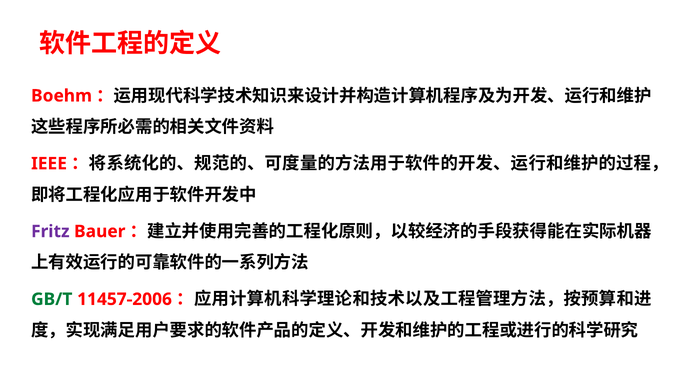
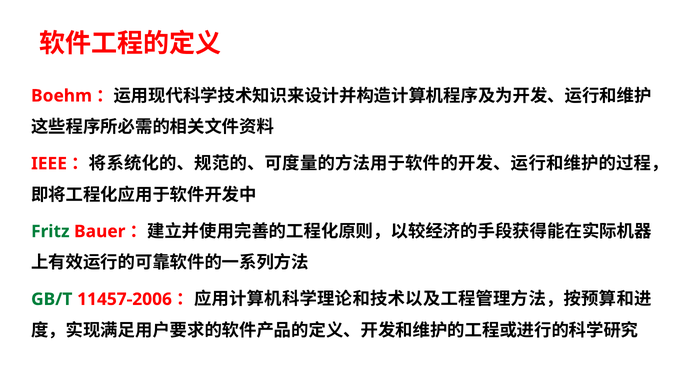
Fritz colour: purple -> green
